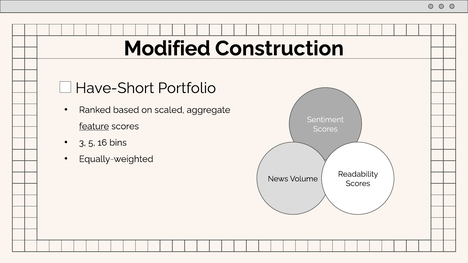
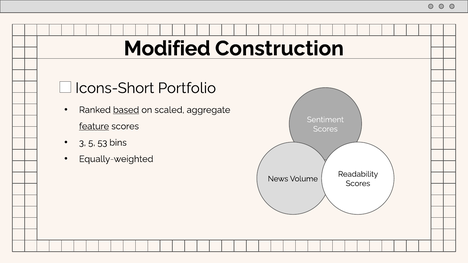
Have-Short: Have-Short -> Icons-Short
based underline: none -> present
16: 16 -> 53
